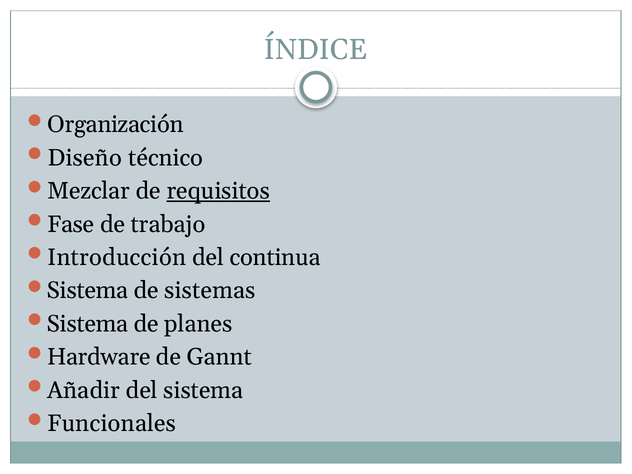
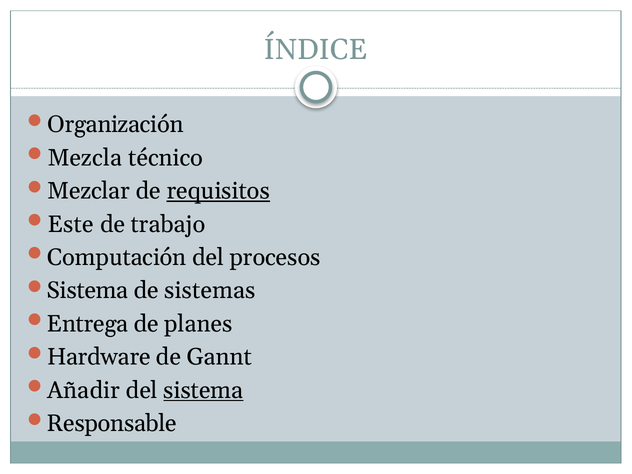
Diseño: Diseño -> Mezcla
Fase: Fase -> Este
Introducción: Introducción -> Computación
continua: continua -> procesos
Sistema at (88, 324): Sistema -> Entrega
sistema at (203, 390) underline: none -> present
Funcionales: Funcionales -> Responsable
